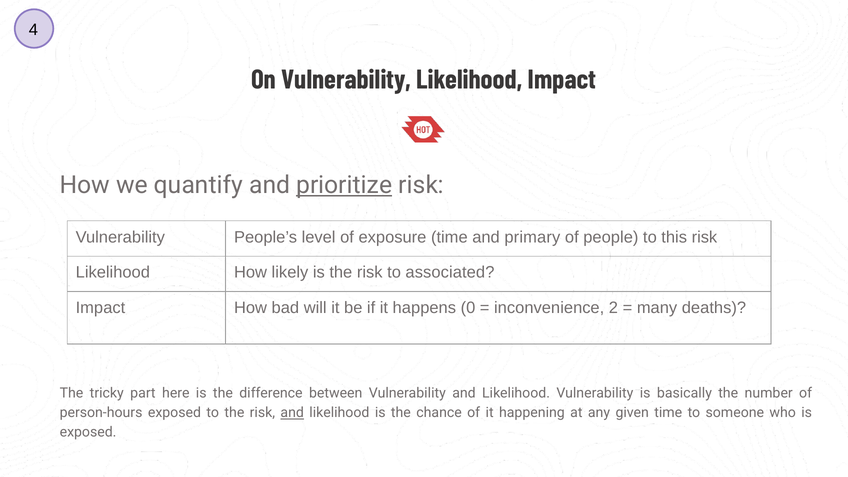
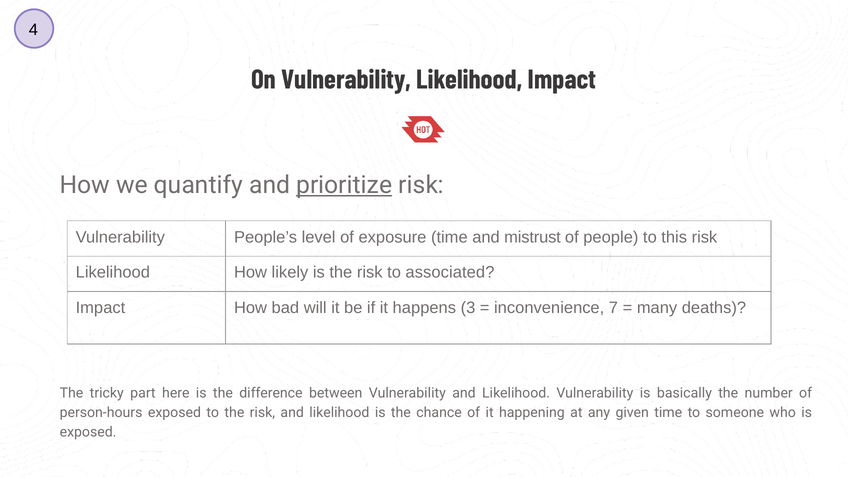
primary: primary -> mistrust
0: 0 -> 3
2: 2 -> 7
and at (292, 413) underline: present -> none
